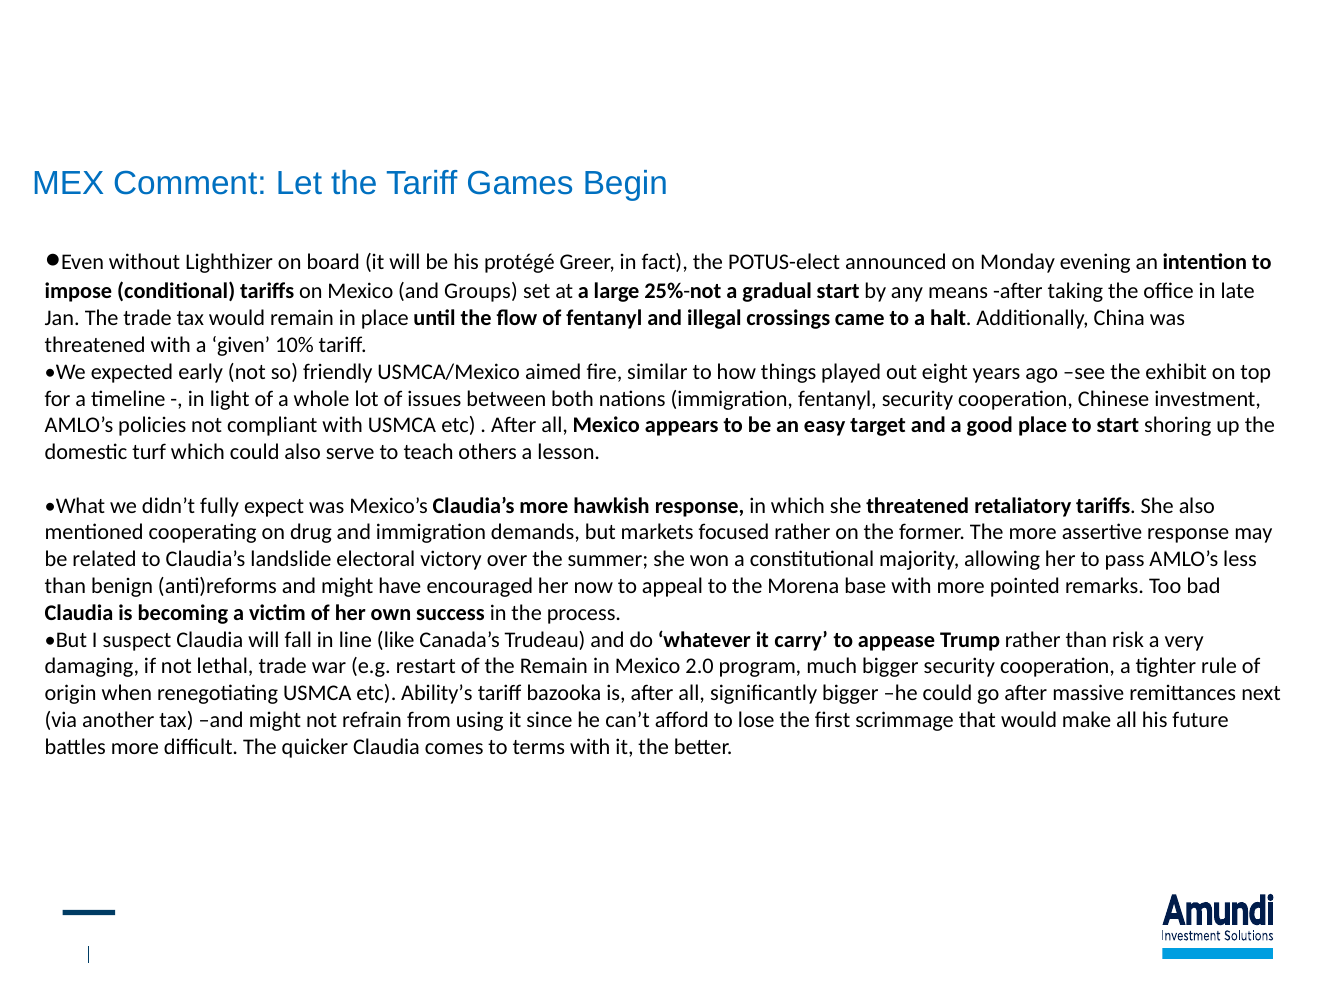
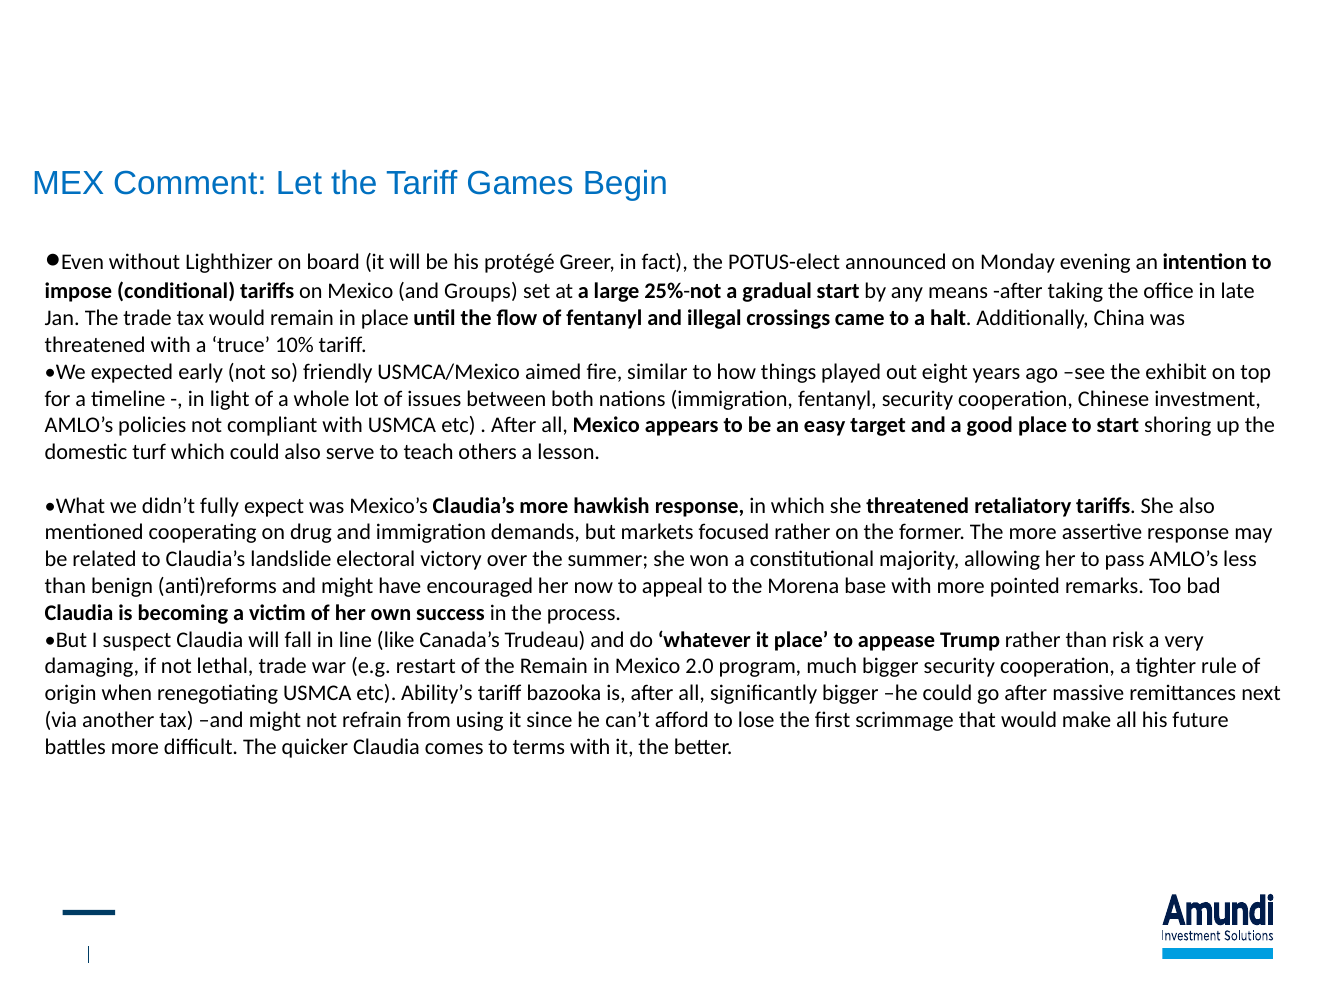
given: given -> truce
it carry: carry -> place
